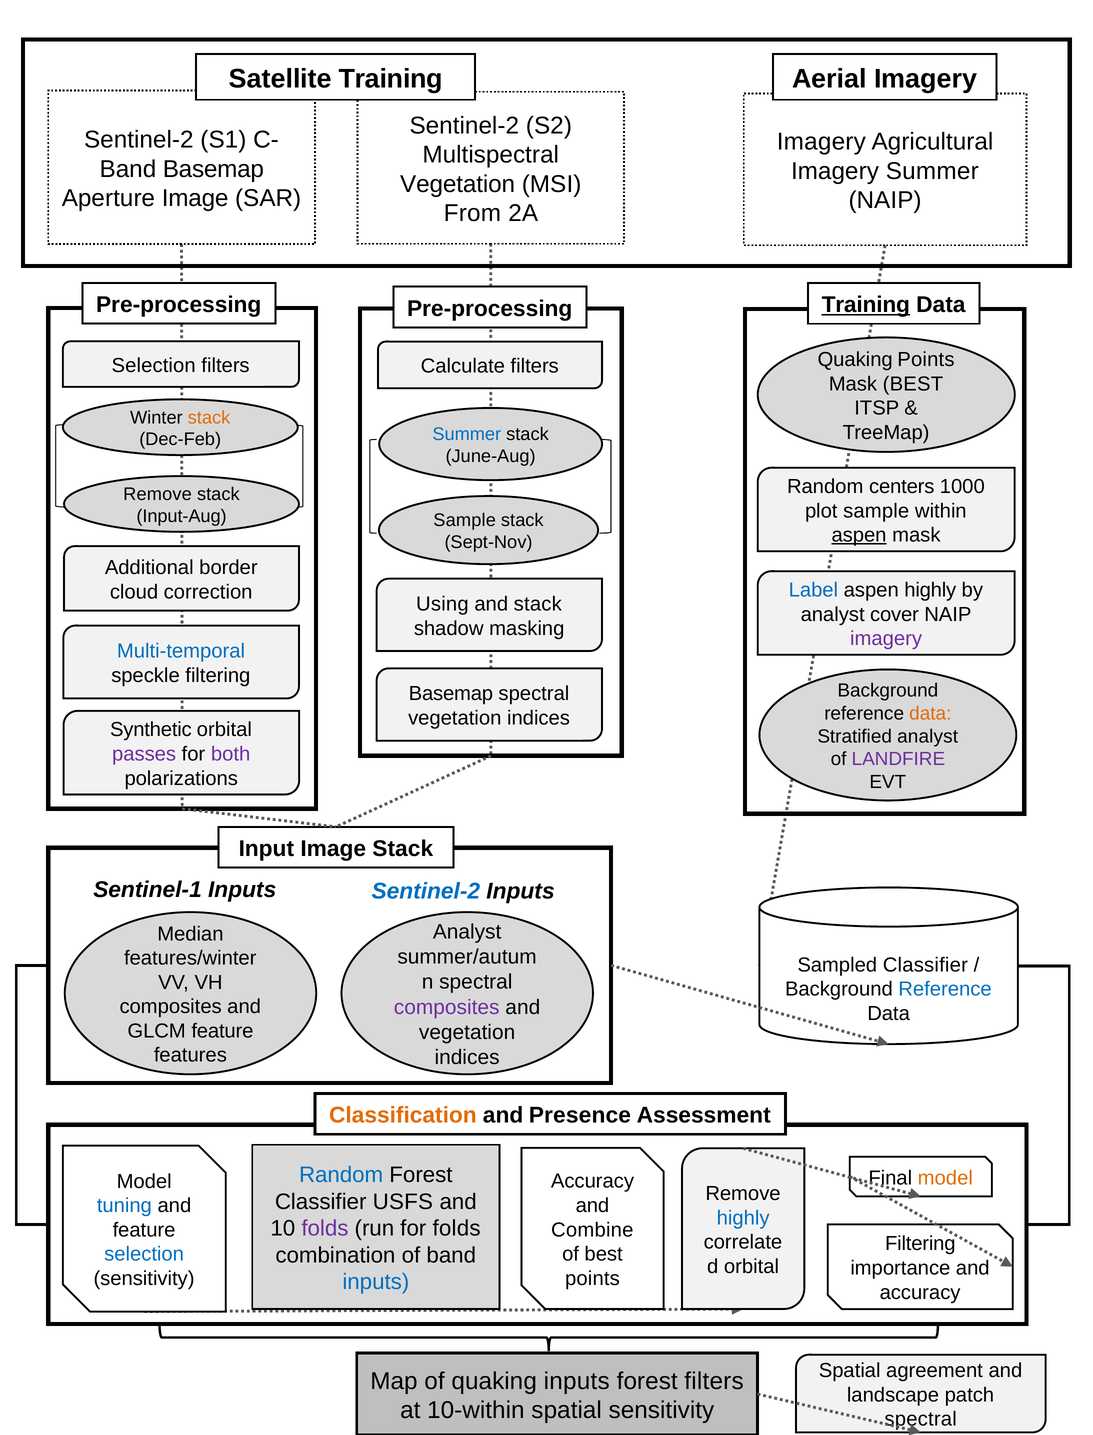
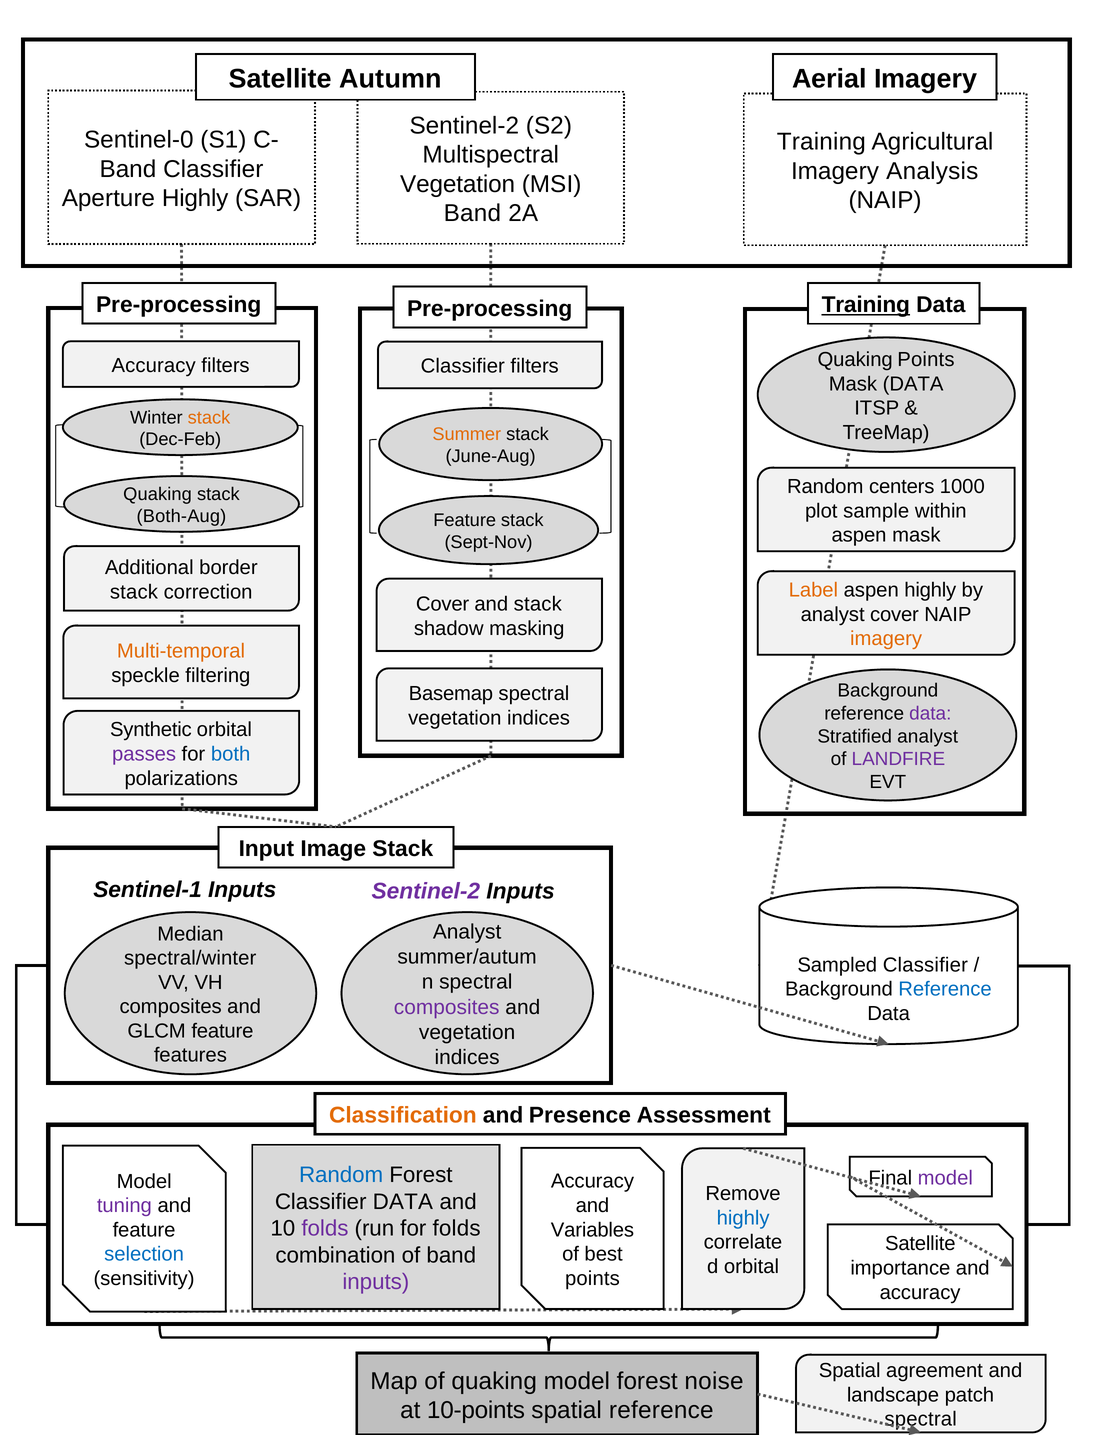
Satellite Training: Training -> Autumn
Sentinel-2 at (139, 140): Sentinel-2 -> Sentinel-0
Imagery at (821, 142): Imagery -> Training
Band Basemap: Basemap -> Classifier
Imagery Summer: Summer -> Analysis
Aperture Image: Image -> Highly
From at (472, 213): From -> Band
Selection at (154, 365): Selection -> Accuracy
Calculate at (463, 366): Calculate -> Classifier
Mask BEST: BEST -> DATA
Summer at (467, 434) colour: blue -> orange
Remove at (158, 494): Remove -> Quaking
Input-Aug: Input-Aug -> Both-Aug
Sample at (465, 520): Sample -> Feature
aspen at (859, 535) underline: present -> none
Label colour: blue -> orange
cloud at (134, 592): cloud -> stack
Using at (442, 604): Using -> Cover
imagery at (886, 638) colour: purple -> orange
Multi-temporal colour: blue -> orange
data at (930, 713) colour: orange -> purple
both colour: purple -> blue
Sentinel-2 at (426, 891) colour: blue -> purple
features/winter: features/winter -> spectral/winter
model at (945, 1178) colour: orange -> purple
Classifier USFS: USFS -> DATA
tuning colour: blue -> purple
Combine: Combine -> Variables
Filtering at (920, 1243): Filtering -> Satellite
inputs at (376, 1282) colour: blue -> purple
quaking inputs: inputs -> model
forest filters: filters -> noise
10-within: 10-within -> 10-points
spatial sensitivity: sensitivity -> reference
